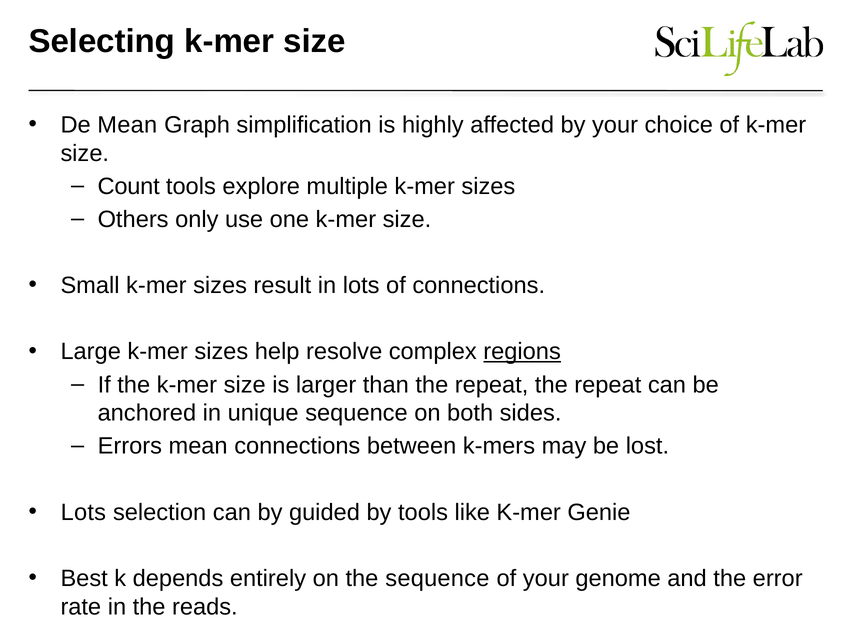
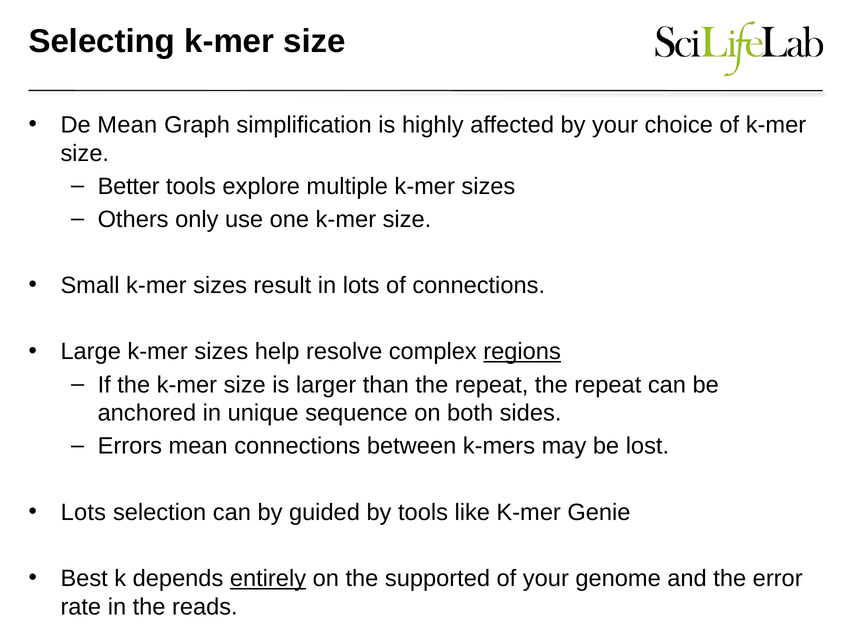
Count: Count -> Better
entirely underline: none -> present
the sequence: sequence -> supported
